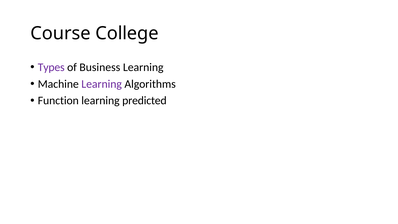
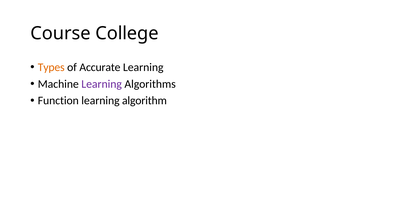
Types colour: purple -> orange
Business: Business -> Accurate
predicted: predicted -> algorithm
